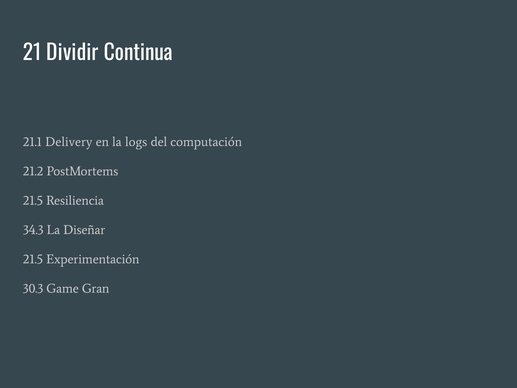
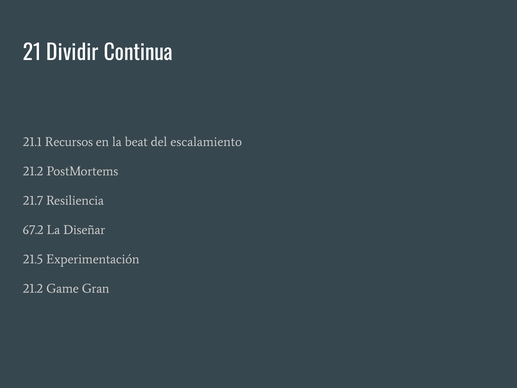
Delivery: Delivery -> Recursos
logs: logs -> beat
computación: computación -> escalamiento
21.5 at (33, 200): 21.5 -> 21.7
34.3: 34.3 -> 67.2
30.3 at (33, 288): 30.3 -> 21.2
